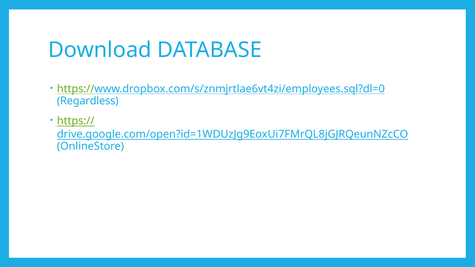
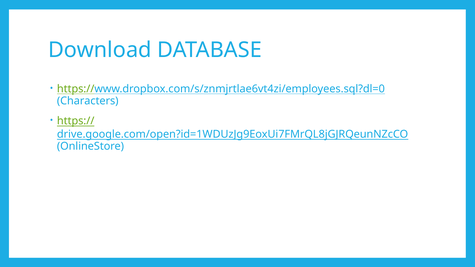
Regardless: Regardless -> Characters
